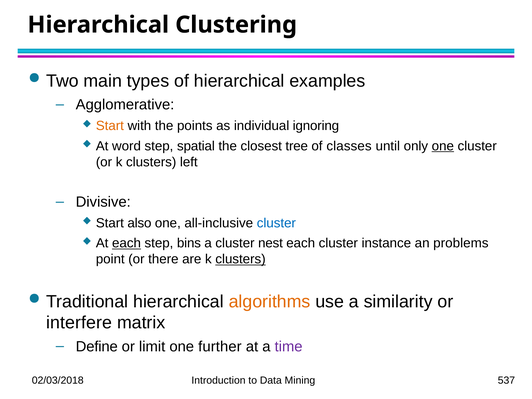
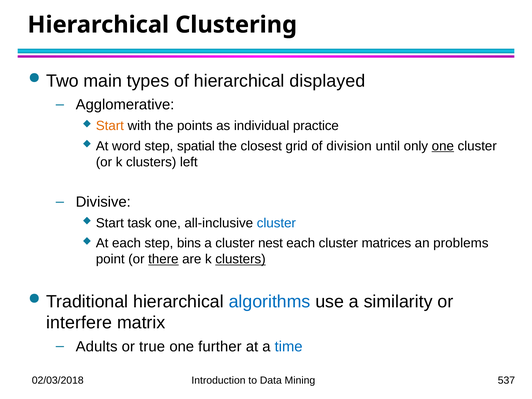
examples: examples -> displayed
ignoring: ignoring -> practice
tree: tree -> grid
classes: classes -> division
also: also -> task
each at (126, 243) underline: present -> none
instance: instance -> matrices
there underline: none -> present
algorithms colour: orange -> blue
Define: Define -> Adults
limit: limit -> true
time colour: purple -> blue
